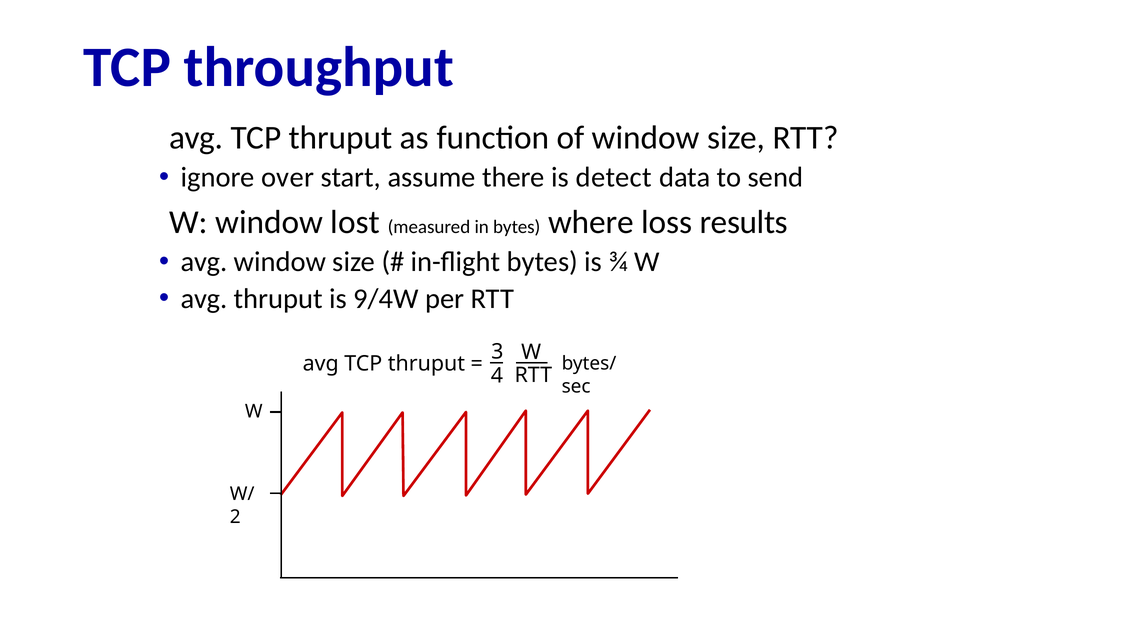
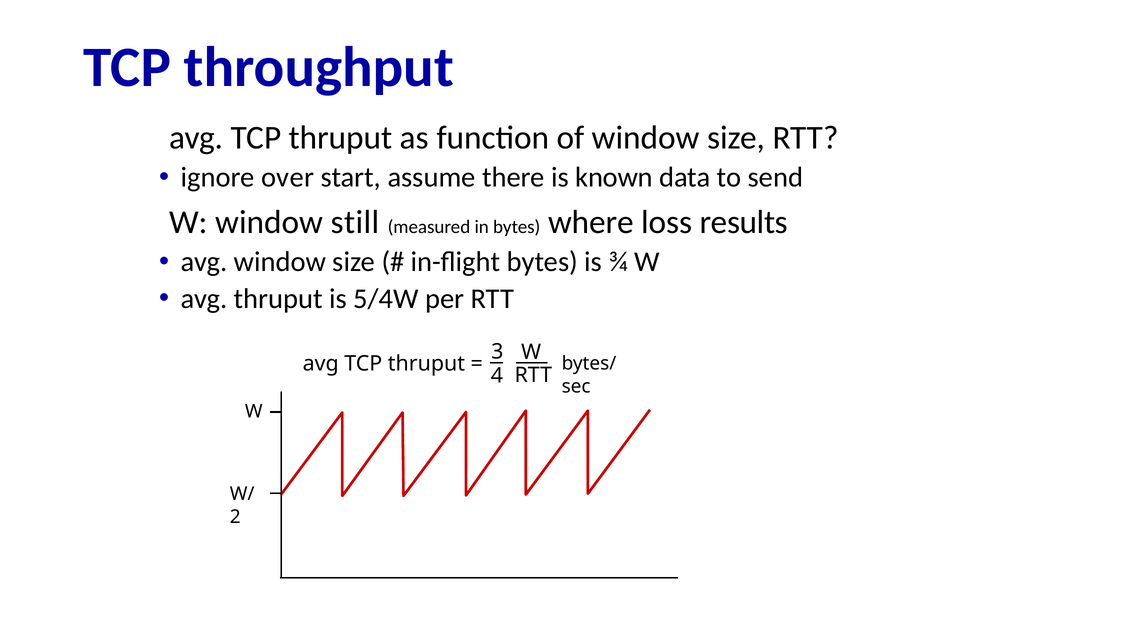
detect: detect -> known
lost: lost -> still
9/4W: 9/4W -> 5/4W
